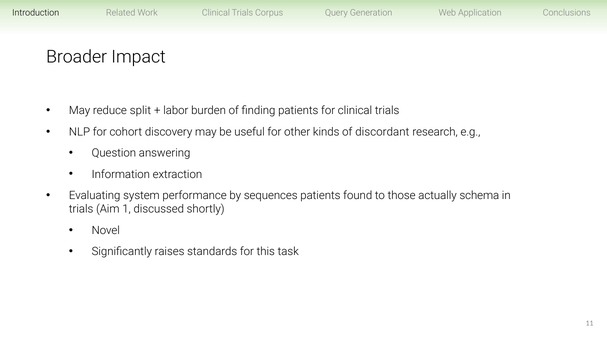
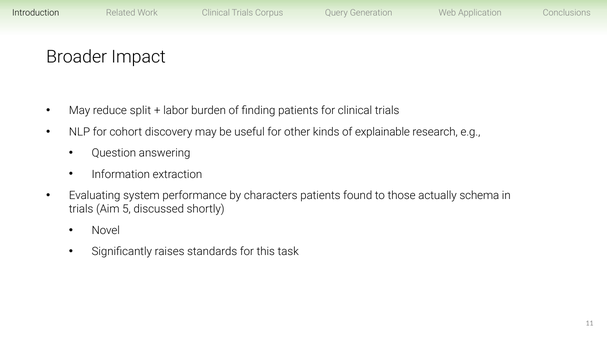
discordant: discordant -> explainable
sequences: sequences -> characters
1: 1 -> 5
